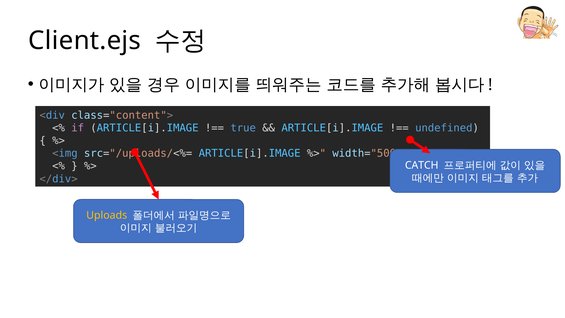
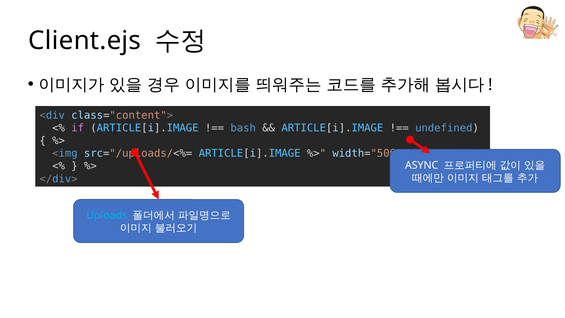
true: true -> bash
CATCH: CATCH -> ASYNC
Uploads colour: yellow -> light blue
